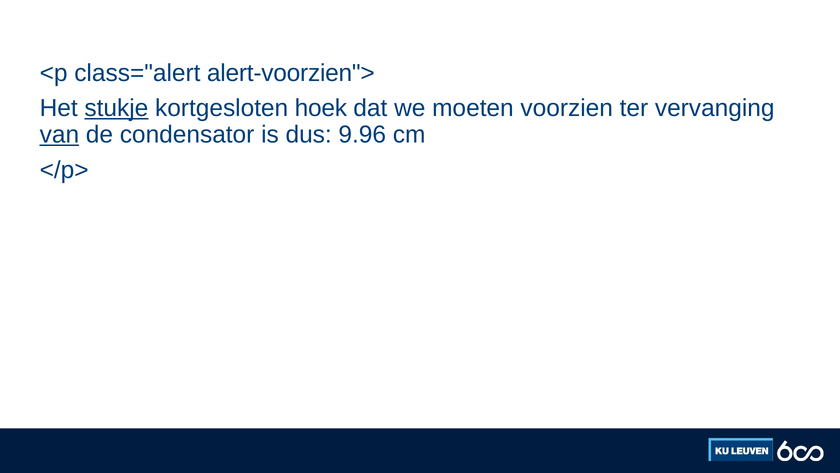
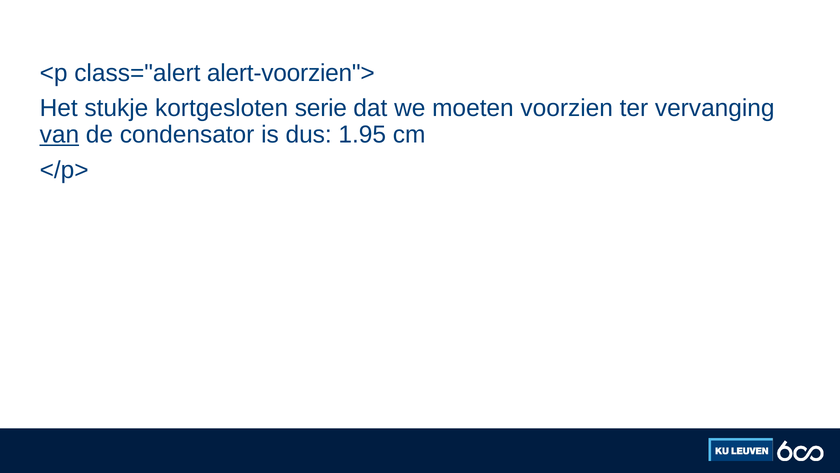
stukje underline: present -> none
hoek: hoek -> serie
9.96: 9.96 -> 1.95
